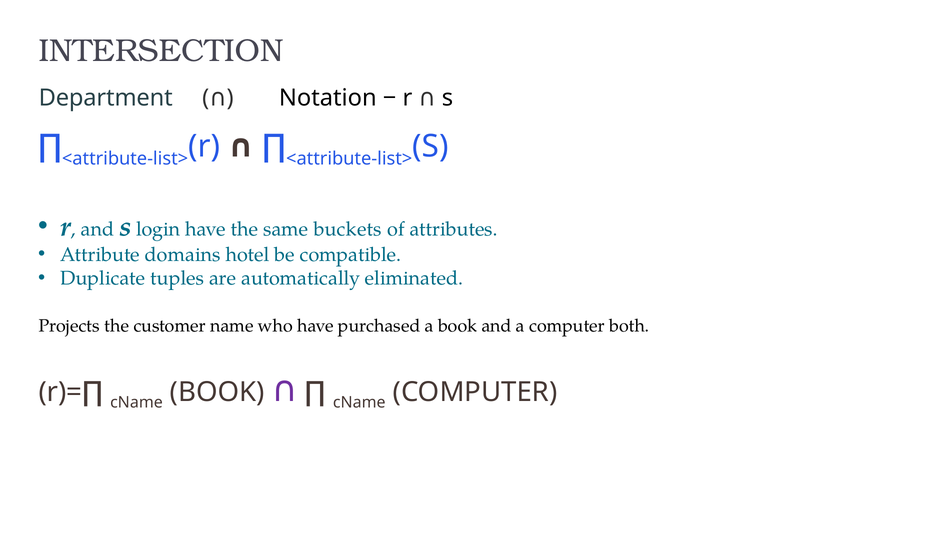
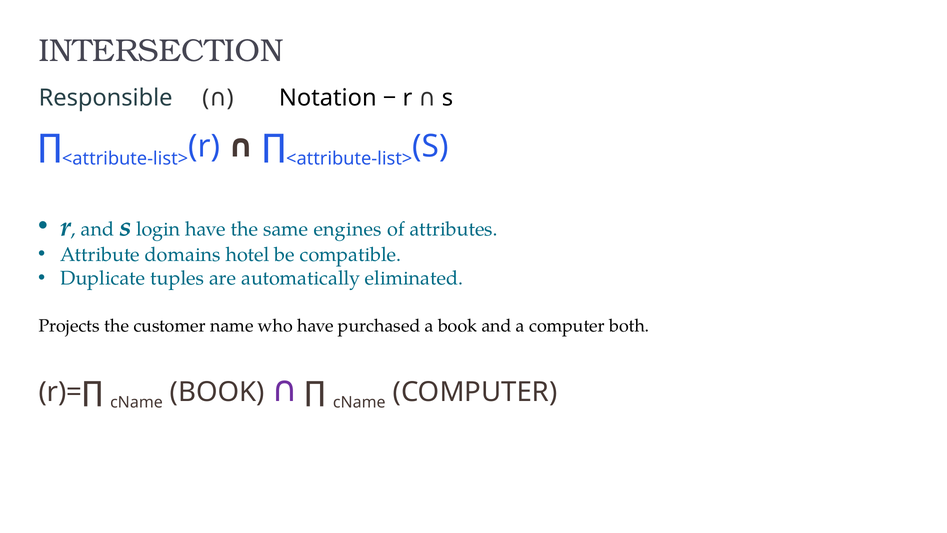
Department: Department -> Responsible
buckets: buckets -> engines
